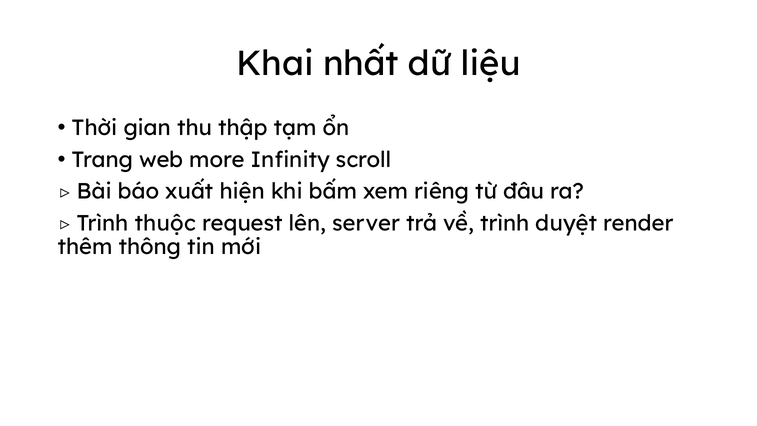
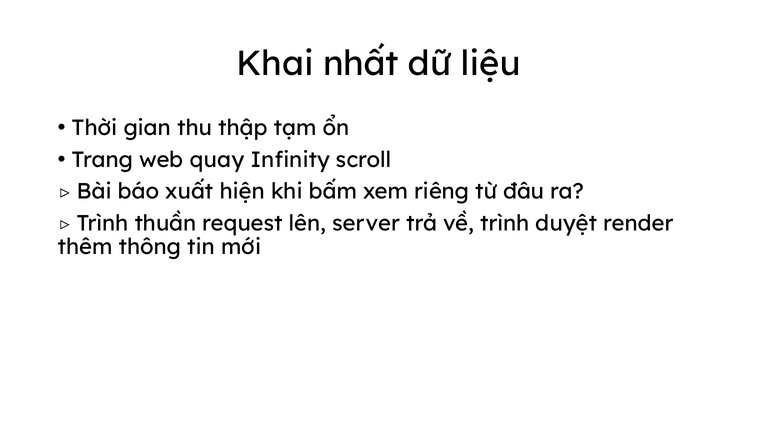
more: more -> quay
thuộc: thuộc -> thuần
